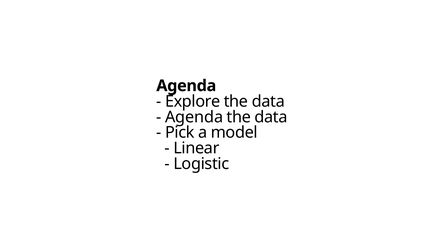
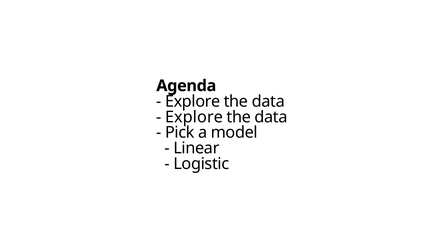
Agenda at (194, 117): Agenda -> Explore
